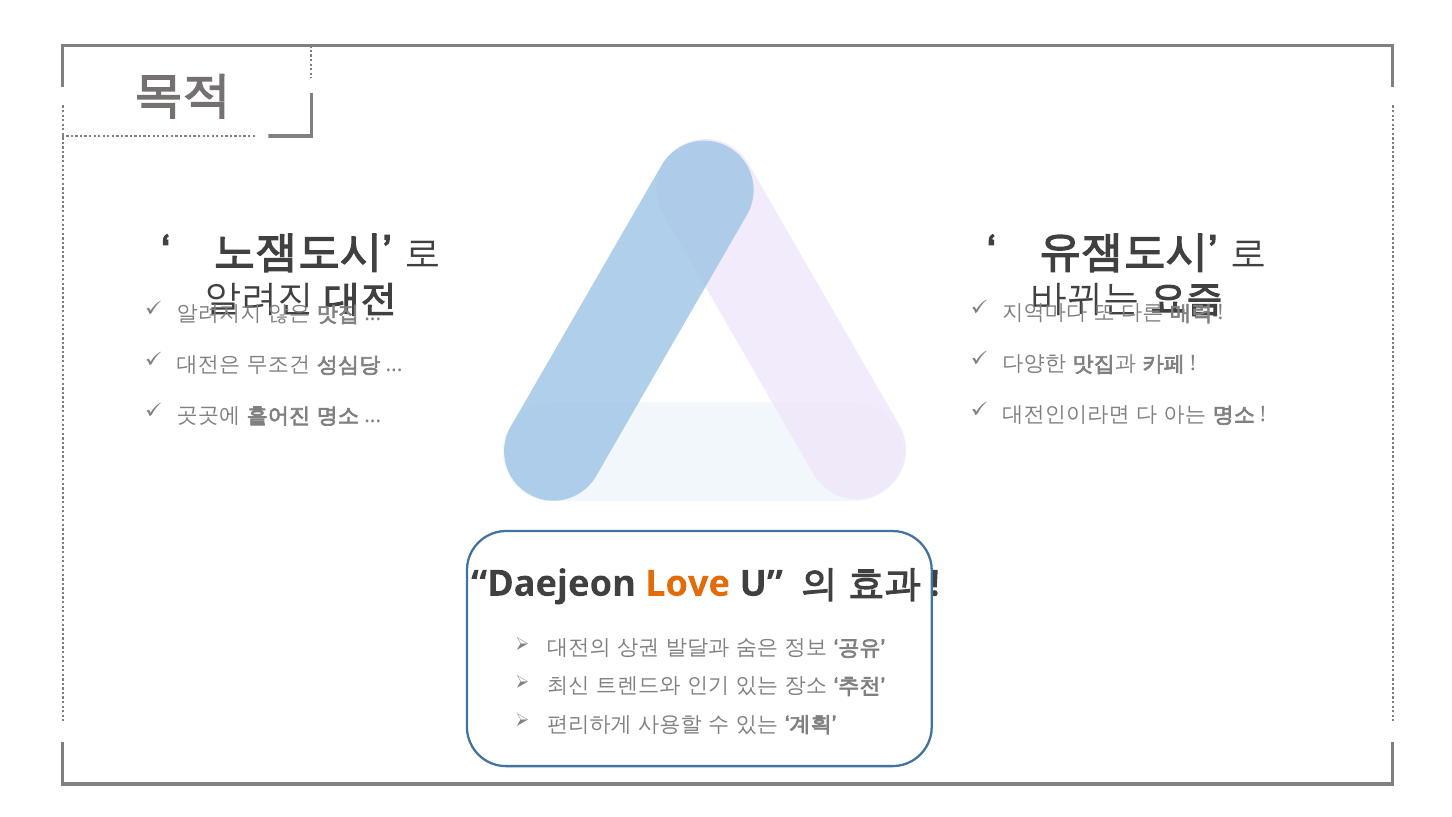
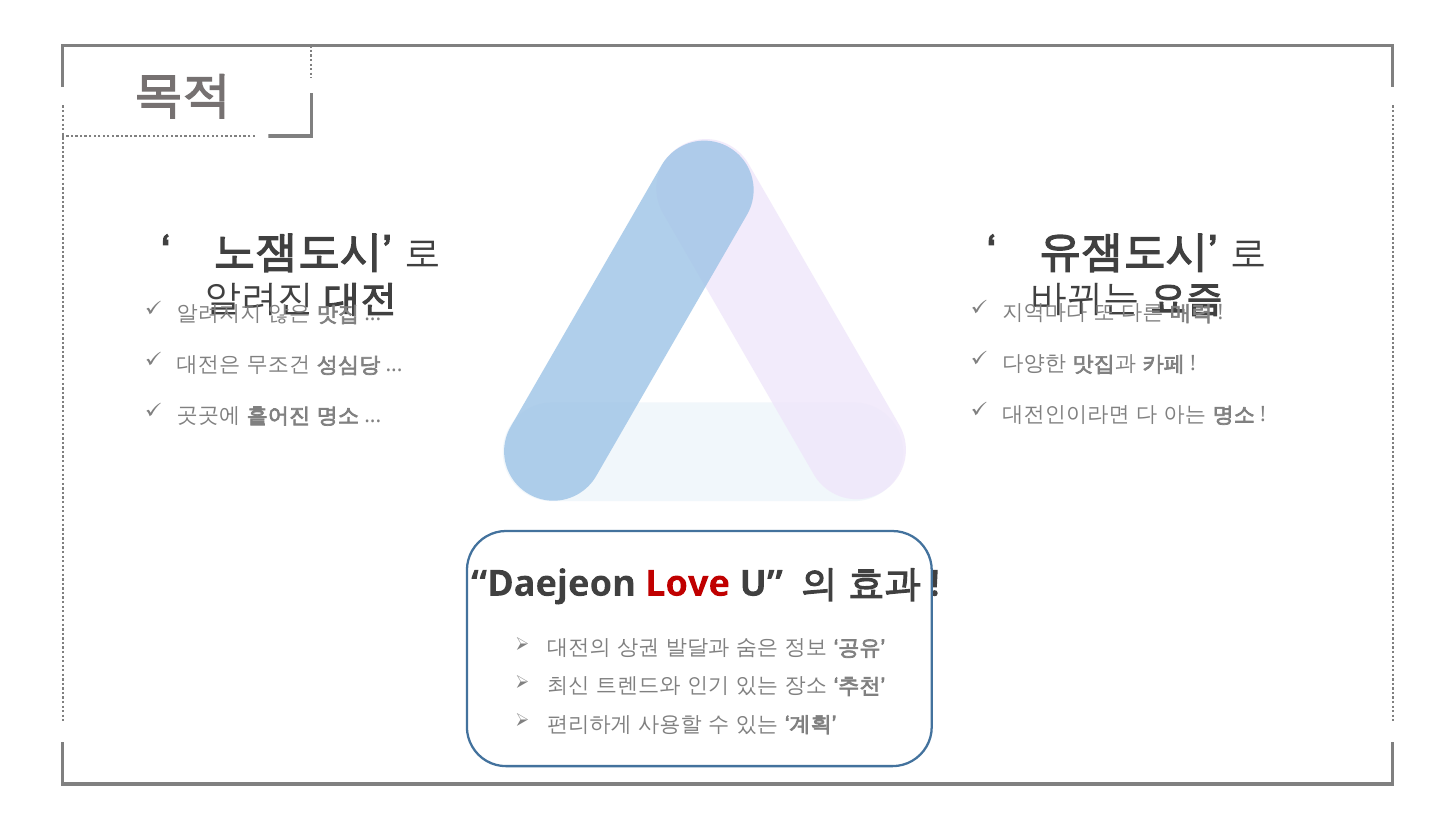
Love colour: orange -> red
